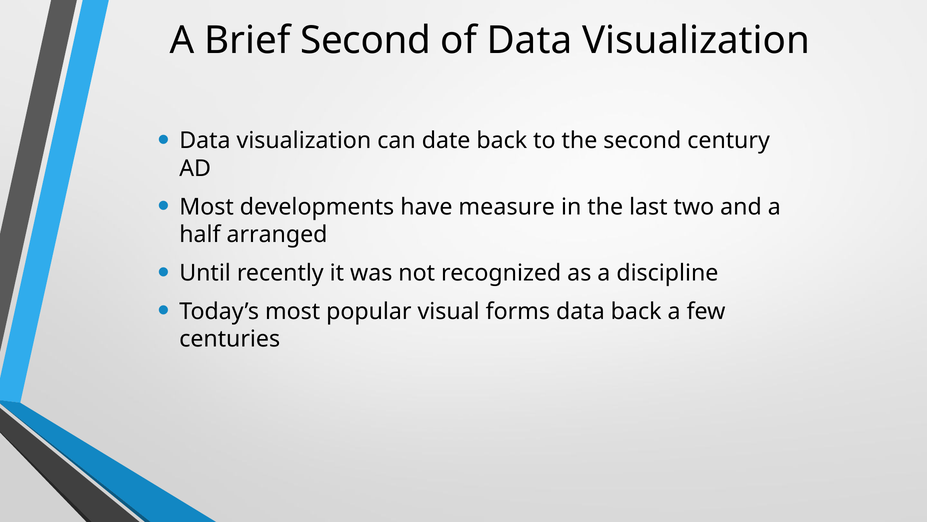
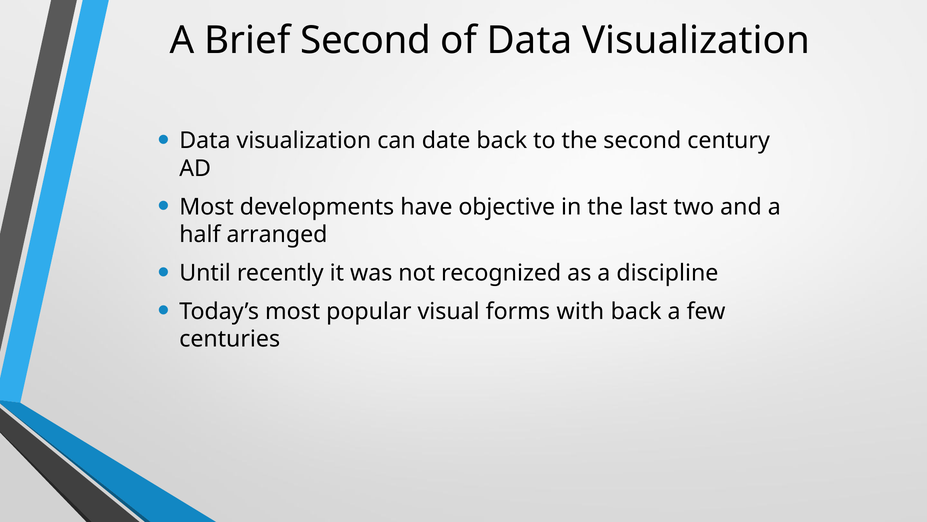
measure: measure -> objective
forms data: data -> with
